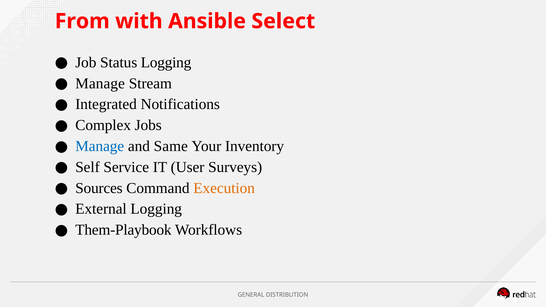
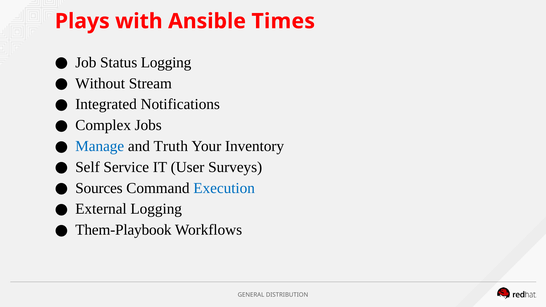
From: From -> Plays
Select: Select -> Times
Manage at (100, 83): Manage -> Without
Same: Same -> Truth
Execution colour: orange -> blue
